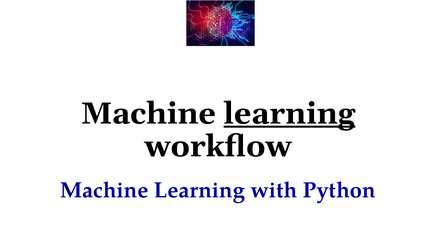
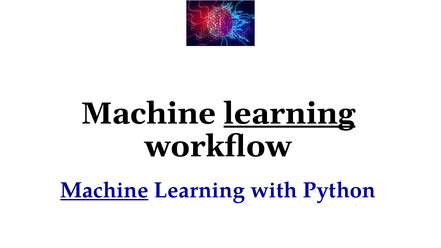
Machine at (104, 190) underline: none -> present
